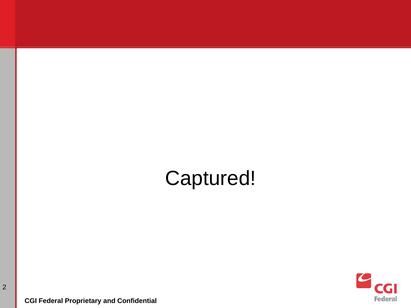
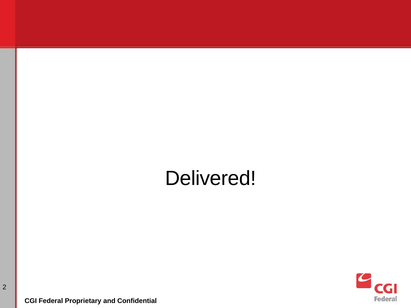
Captured: Captured -> Delivered
